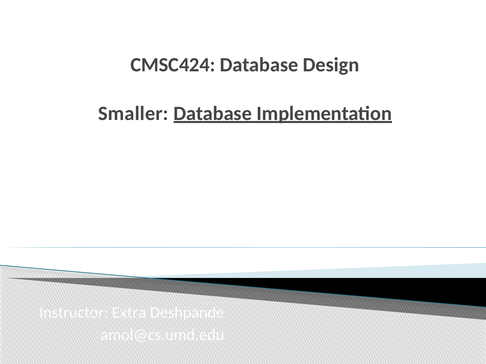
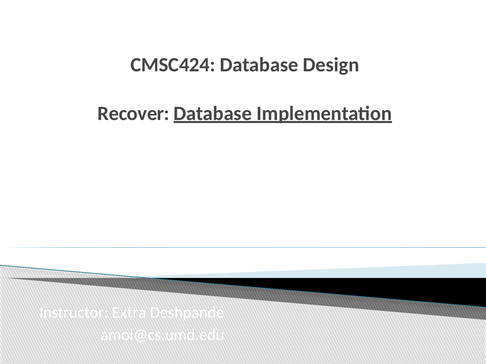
Smaller: Smaller -> Recover
